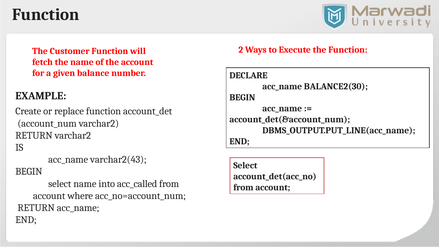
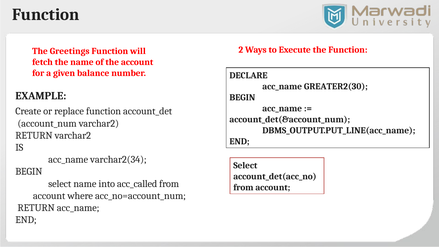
Customer: Customer -> Greetings
BALANCE2(30: BALANCE2(30 -> GREATER2(30
varchar2(43: varchar2(43 -> varchar2(34
